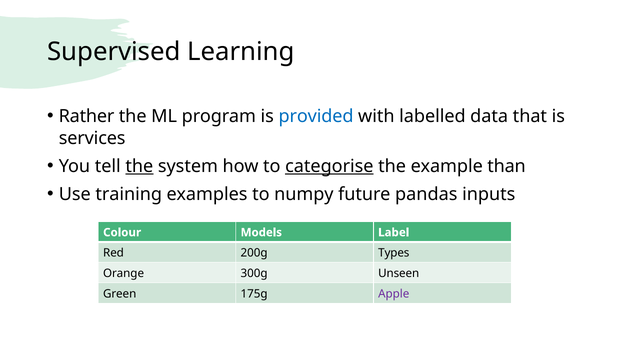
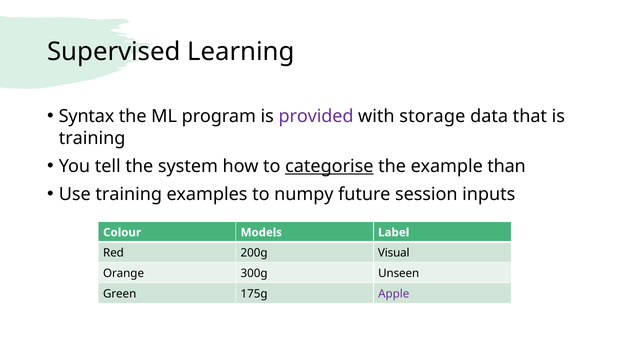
Rather: Rather -> Syntax
provided colour: blue -> purple
labelled: labelled -> storage
services at (92, 138): services -> training
the at (139, 166) underline: present -> none
pandas: pandas -> session
Types: Types -> Visual
